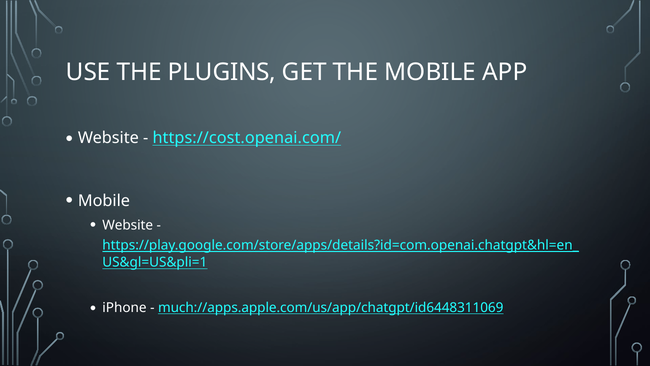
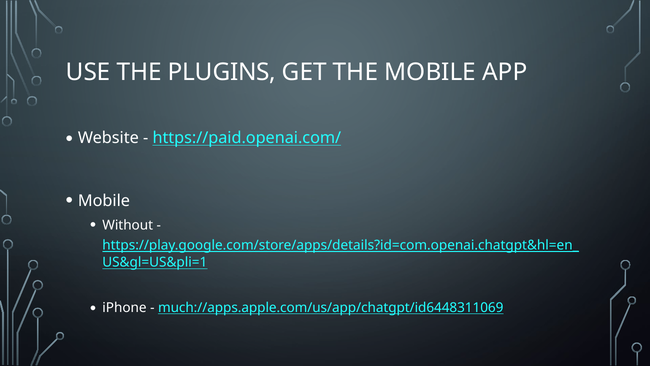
https://cost.openai.com/: https://cost.openai.com/ -> https://paid.openai.com/
Website at (128, 225): Website -> Without
